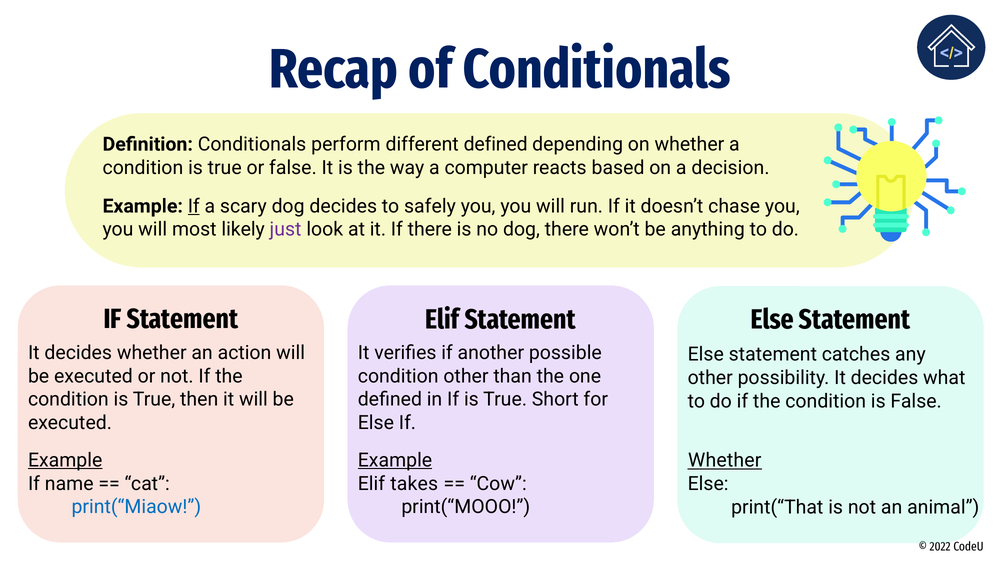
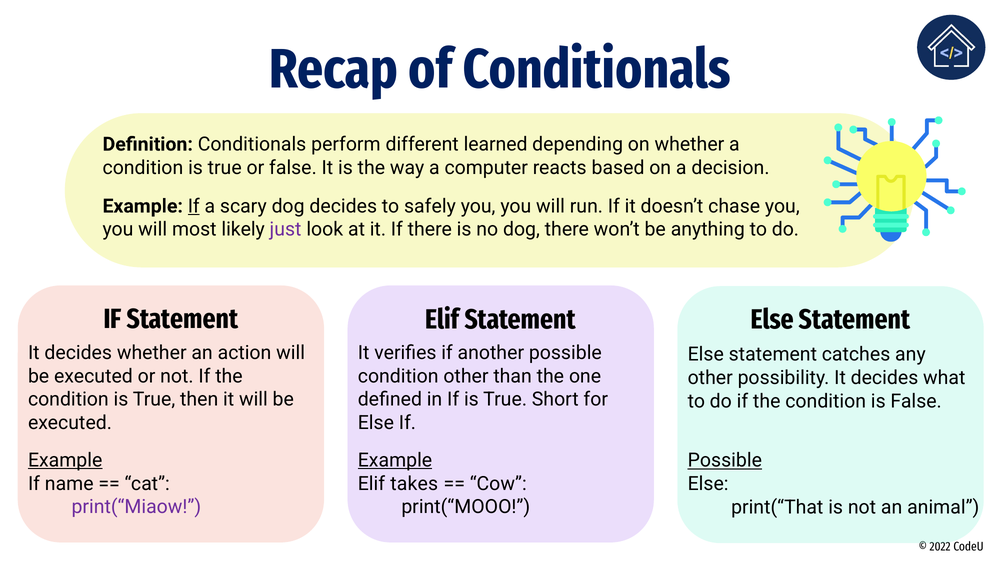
different defined: defined -> learned
Whether at (725, 460): Whether -> Possible
print(“Miaow colour: blue -> purple
